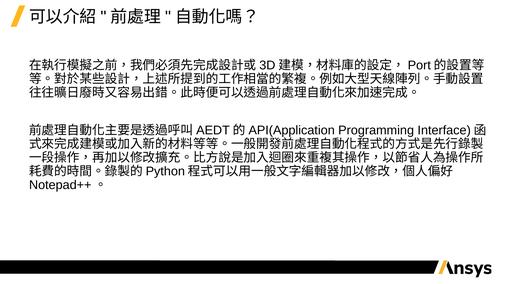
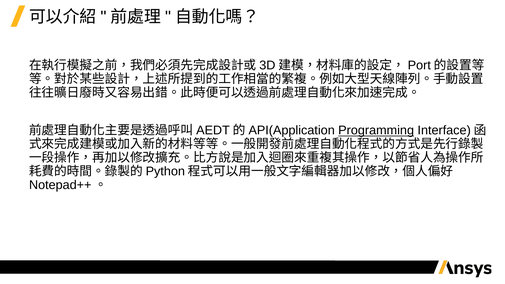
Programming underline: none -> present
